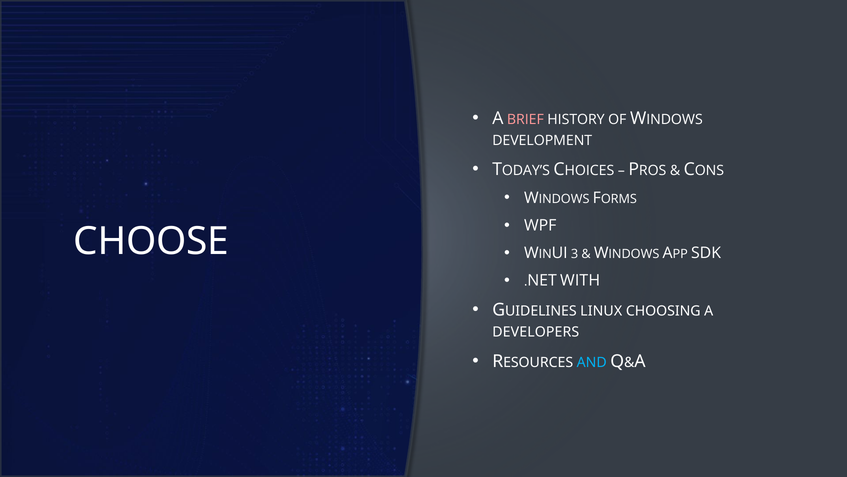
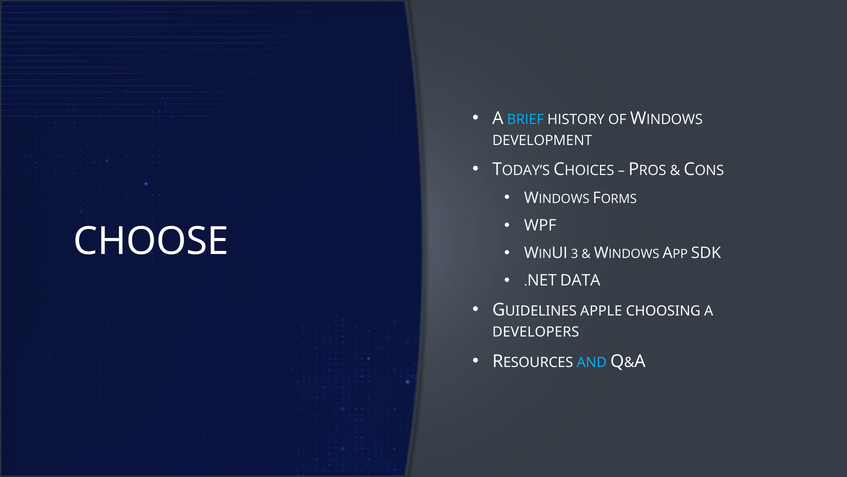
BRIEF colour: pink -> light blue
WITH: WITH -> DATA
LINUX: LINUX -> APPLE
